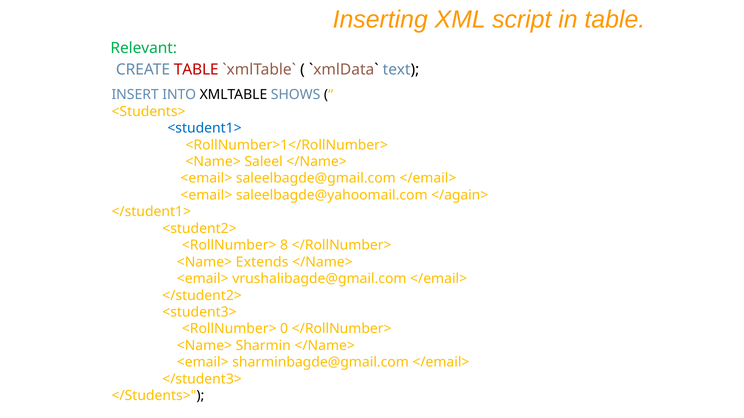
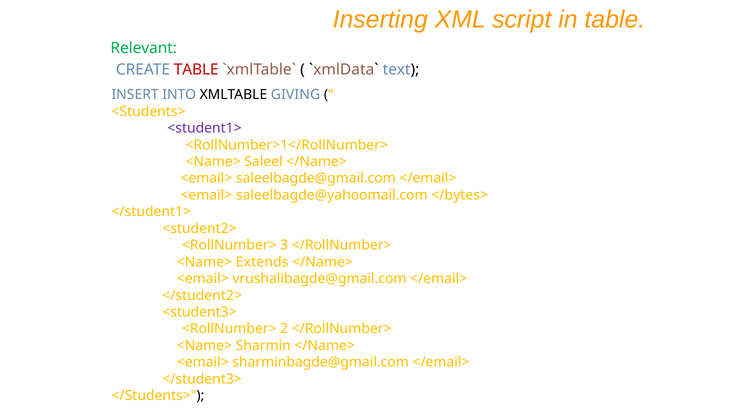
SHOWS: SHOWS -> GIVING
<student1> colour: blue -> purple
</again>: </again> -> </bytes>
8: 8 -> 3
0: 0 -> 2
